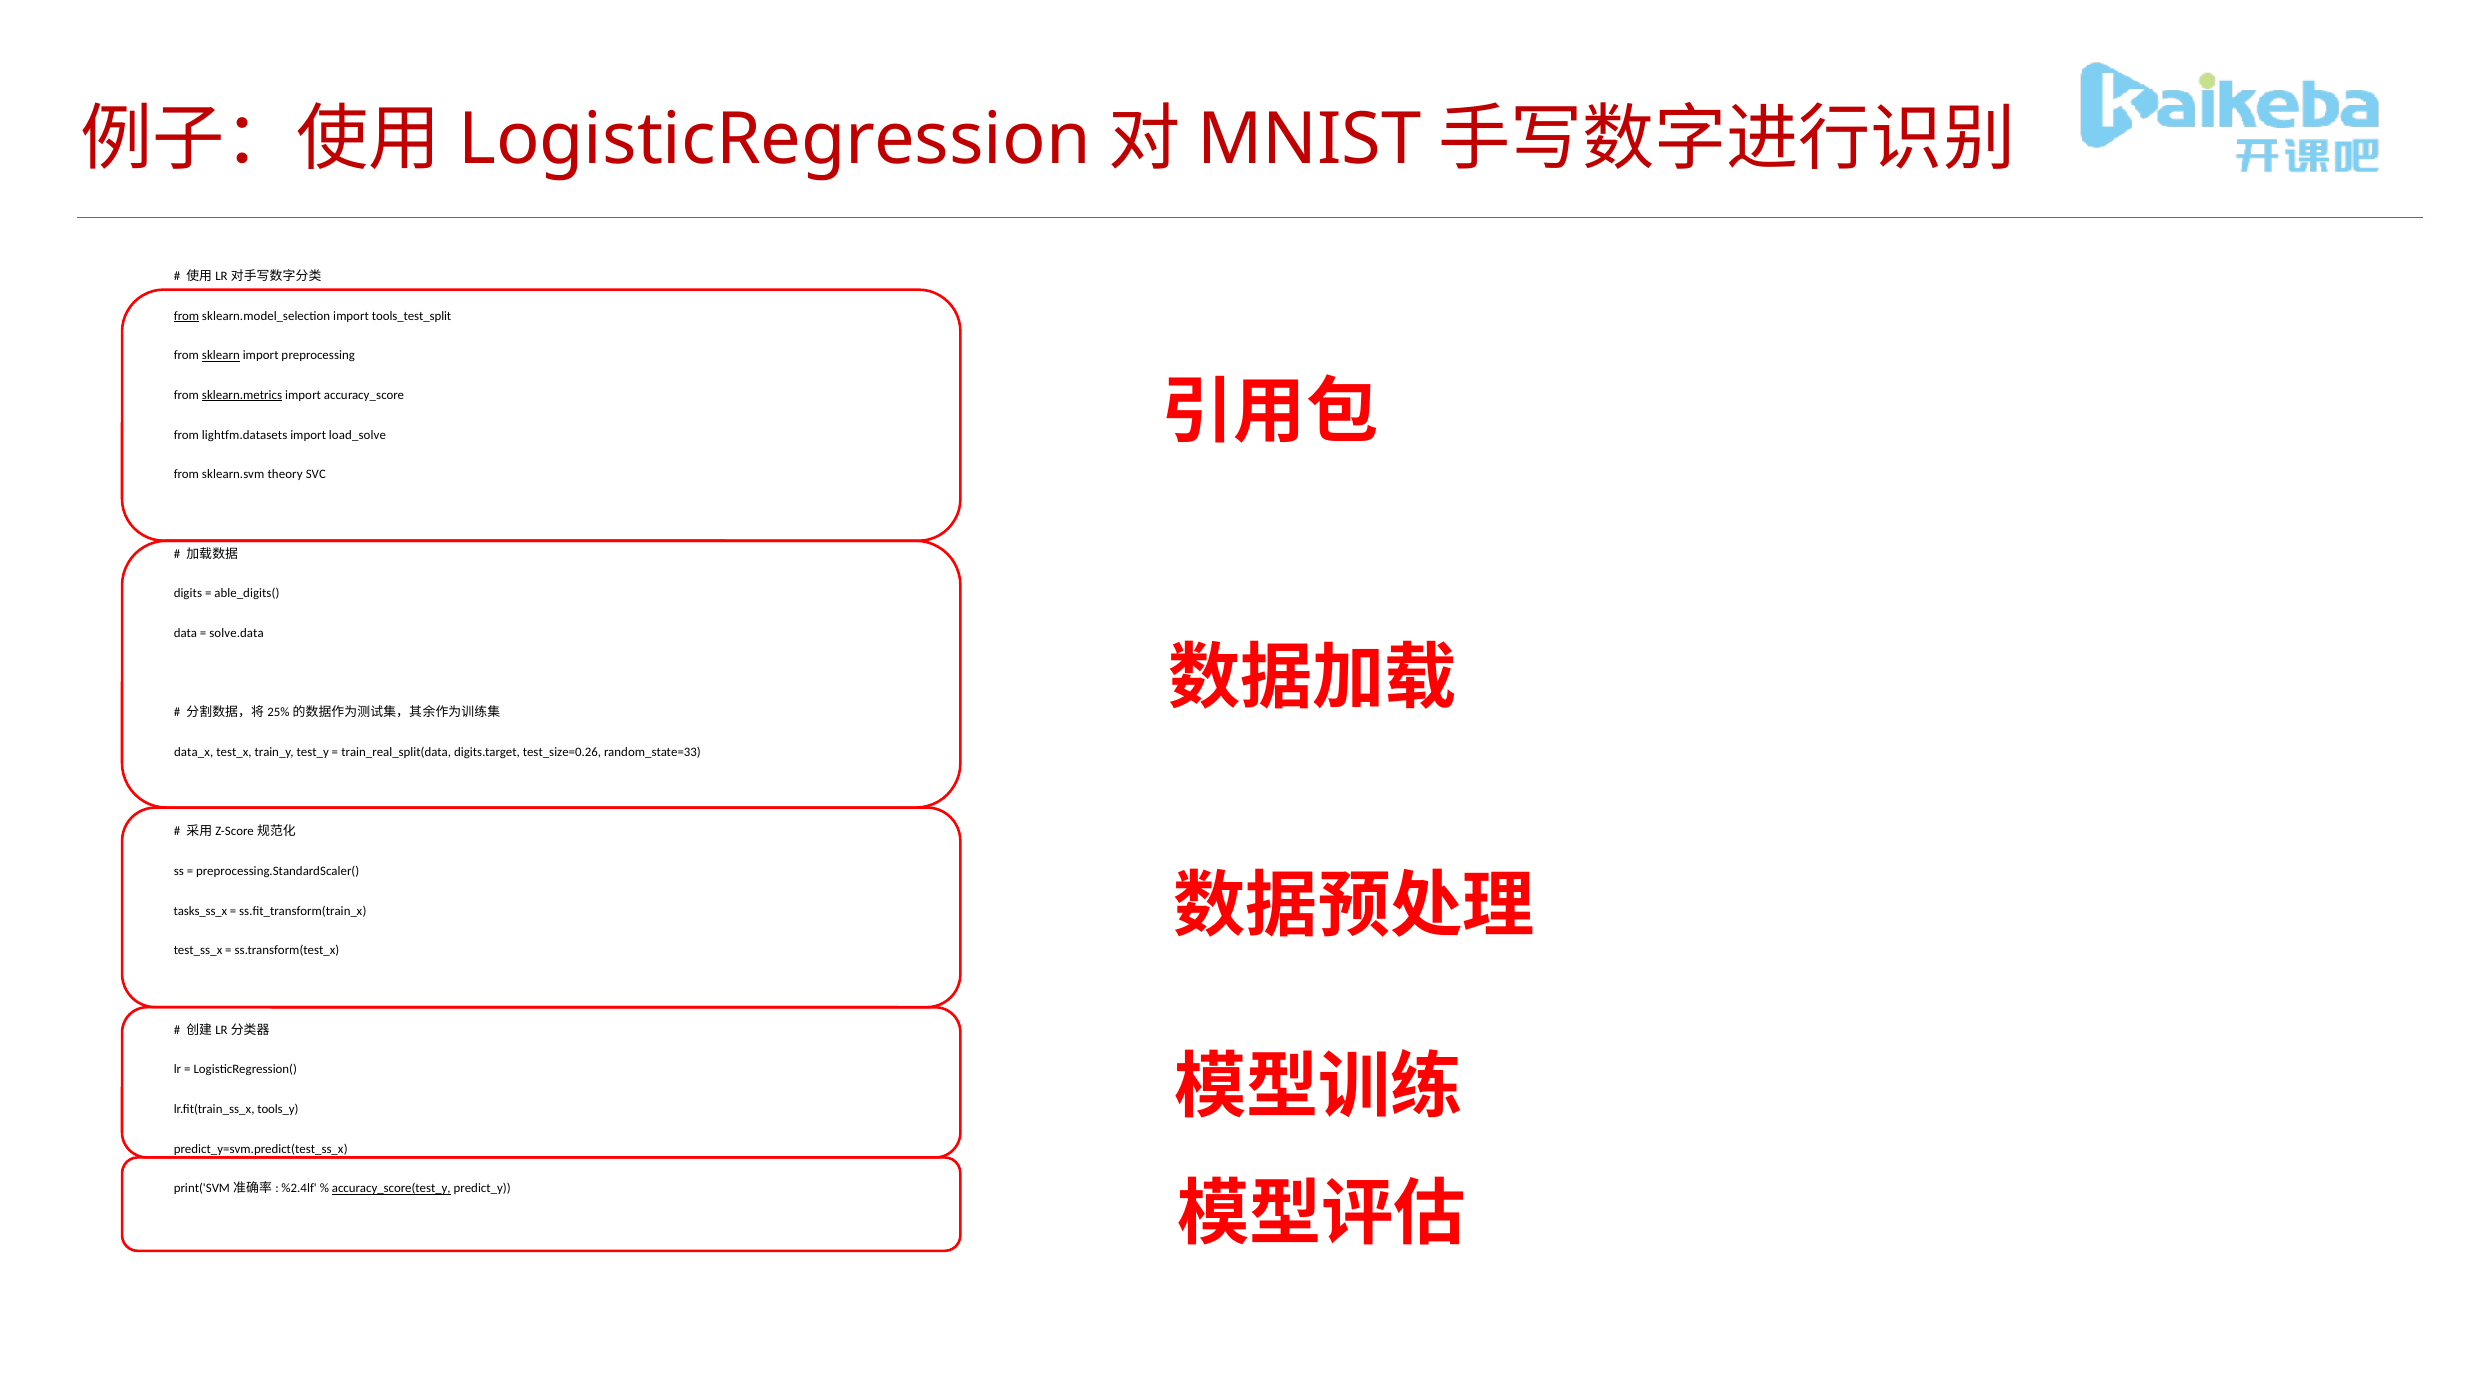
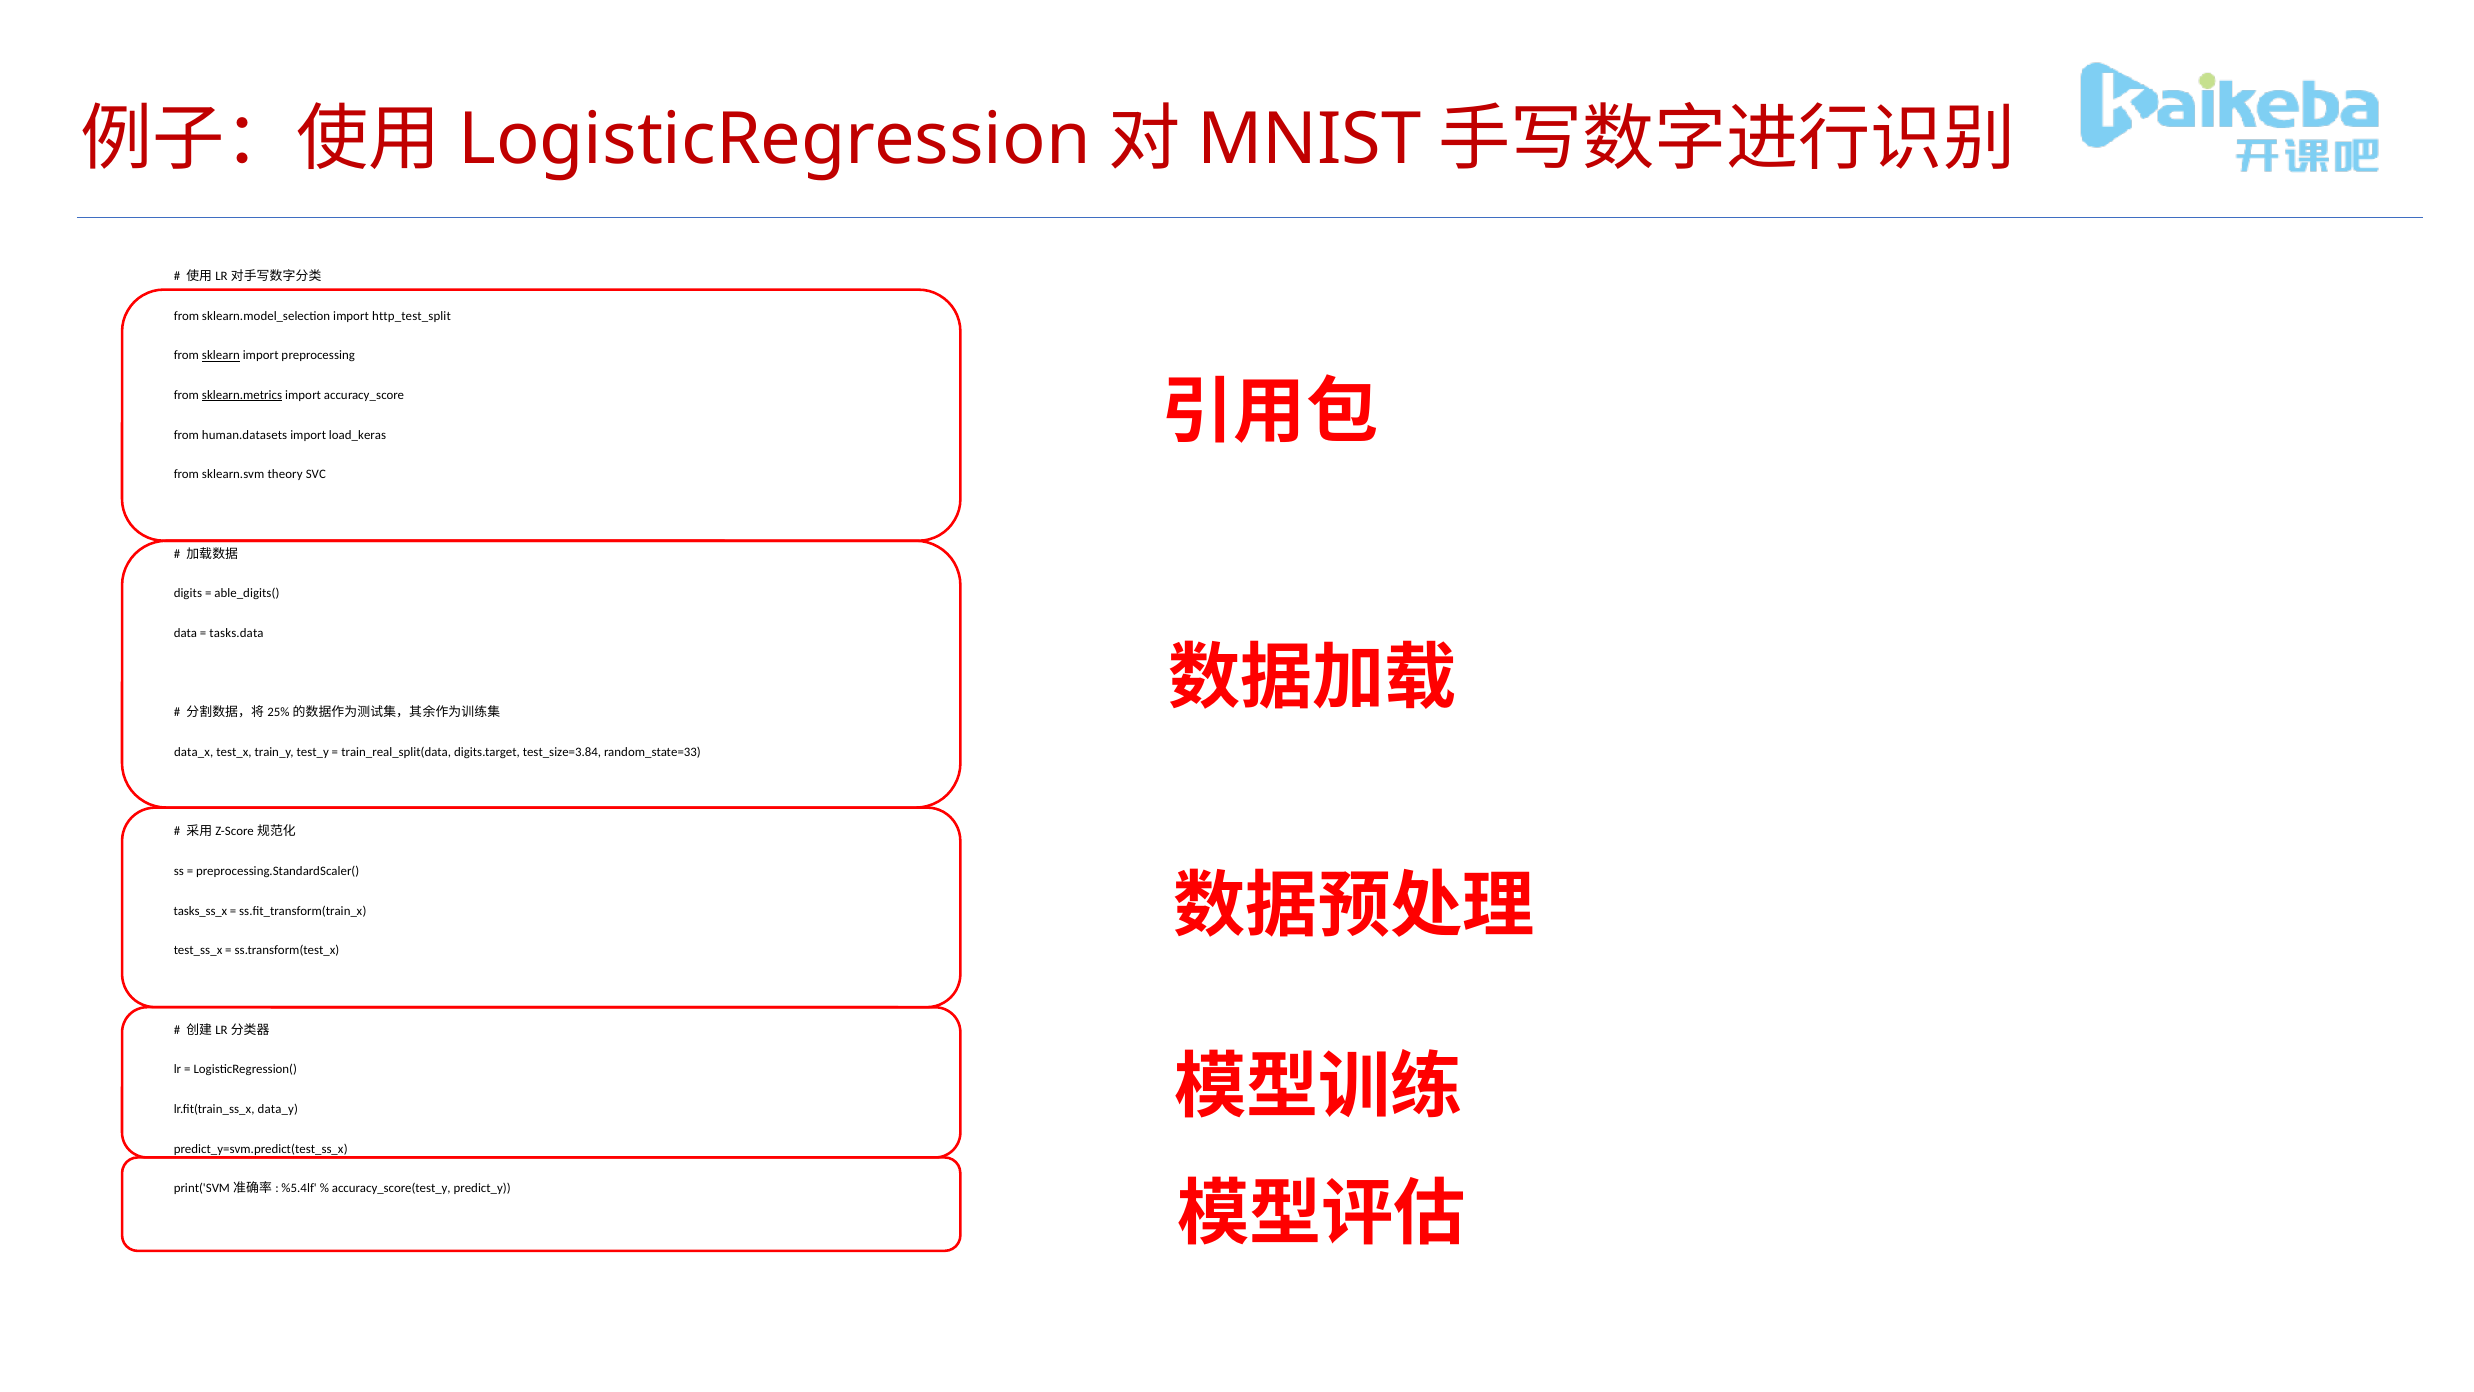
from at (187, 316) underline: present -> none
tools_test_split: tools_test_split -> http_test_split
lightfm.datasets: lightfm.datasets -> human.datasets
load_solve: load_solve -> load_keras
solve.data: solve.data -> tasks.data
test_size=0.26: test_size=0.26 -> test_size=3.84
tools_y: tools_y -> data_y
%2.4lf: %2.4lf -> %5.4lf
accuracy_score(test_y underline: present -> none
